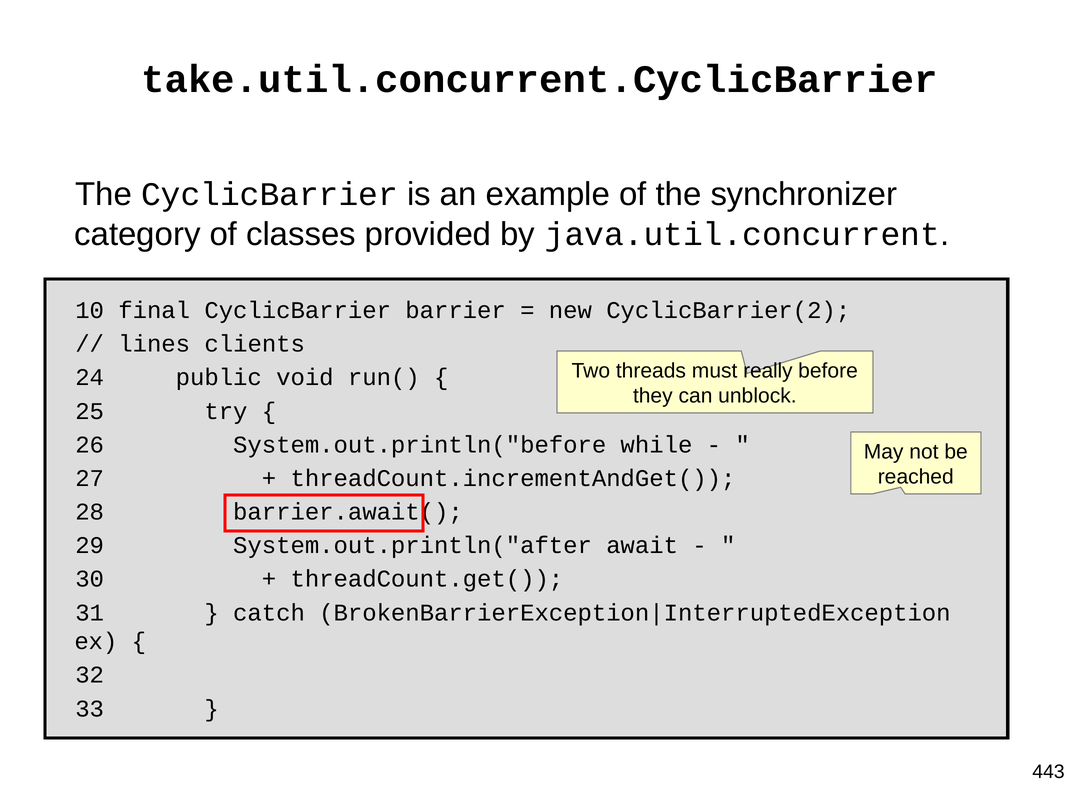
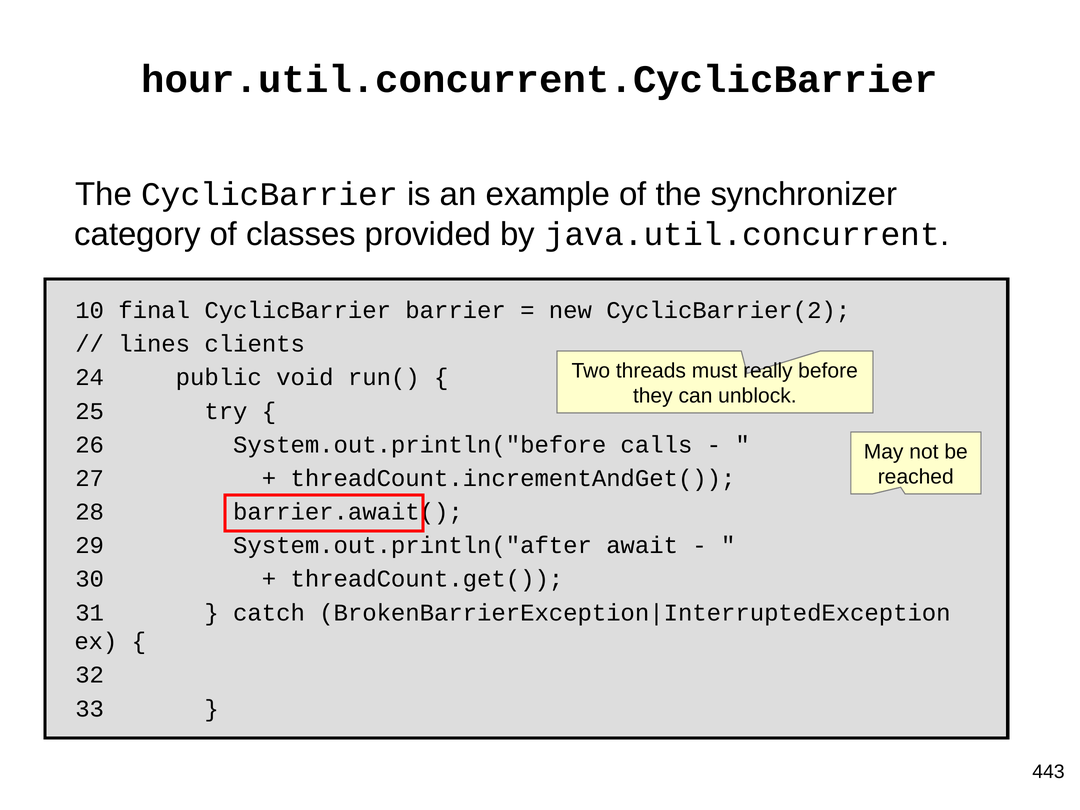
take.util.concurrent.CyclicBarrier: take.util.concurrent.CyclicBarrier -> hour.util.concurrent.CyclicBarrier
while: while -> calls
